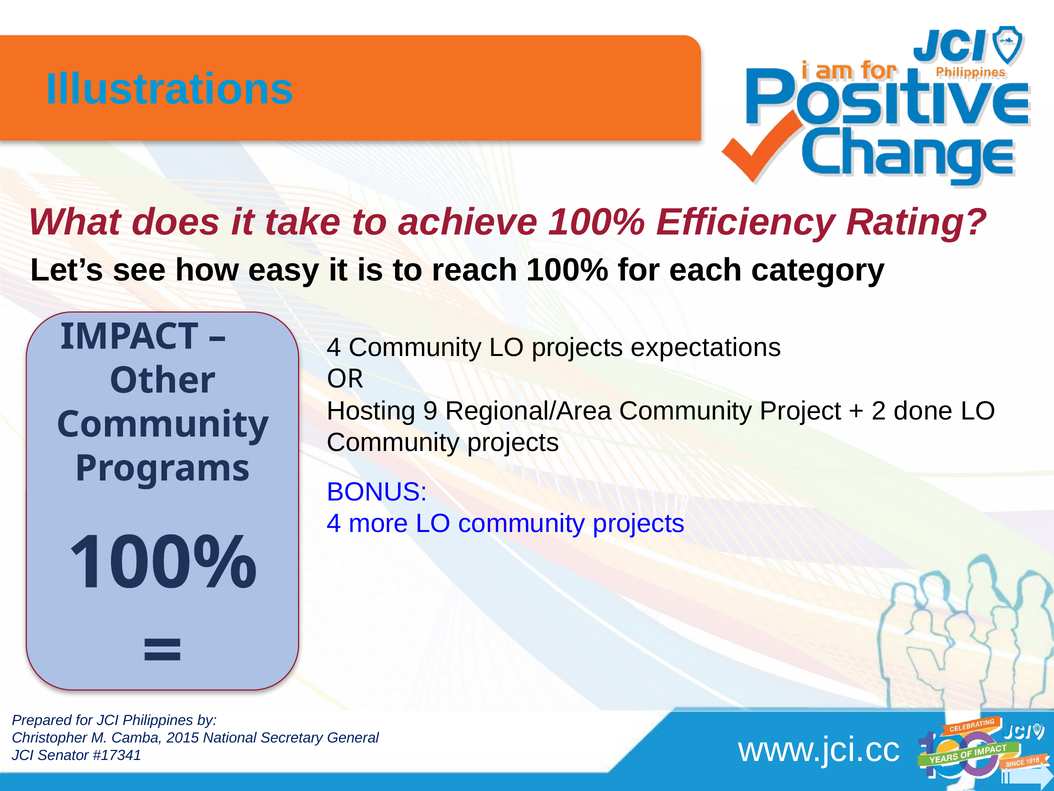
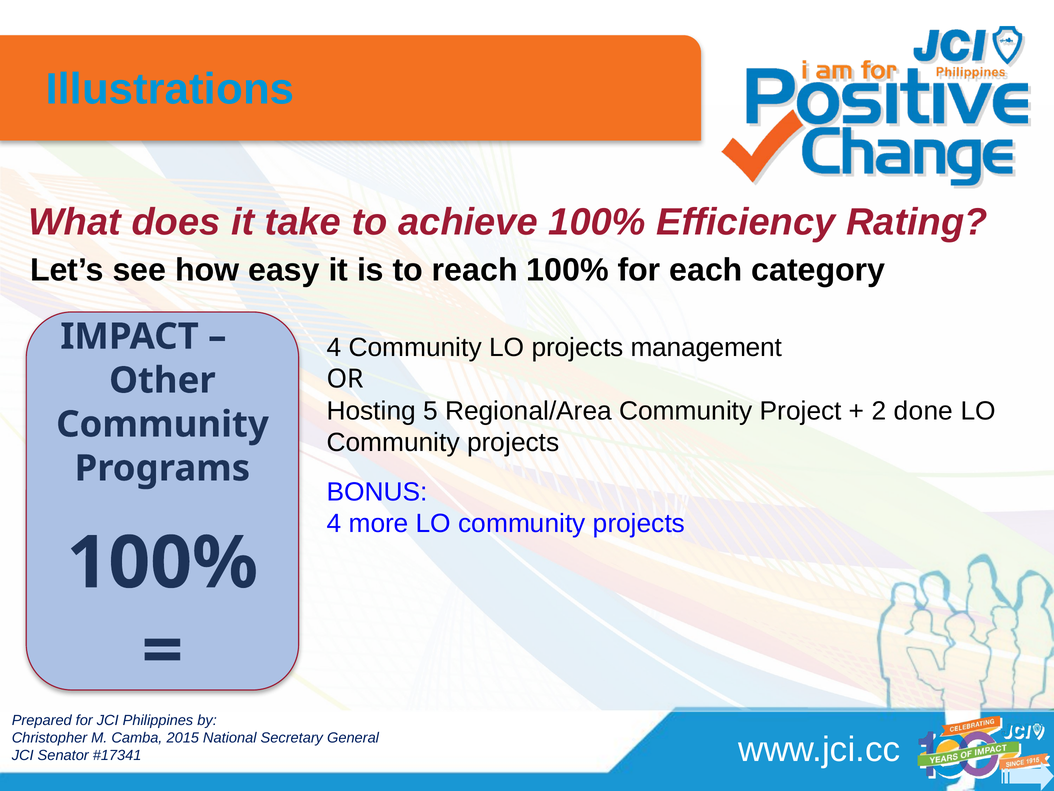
expectations: expectations -> management
9: 9 -> 5
